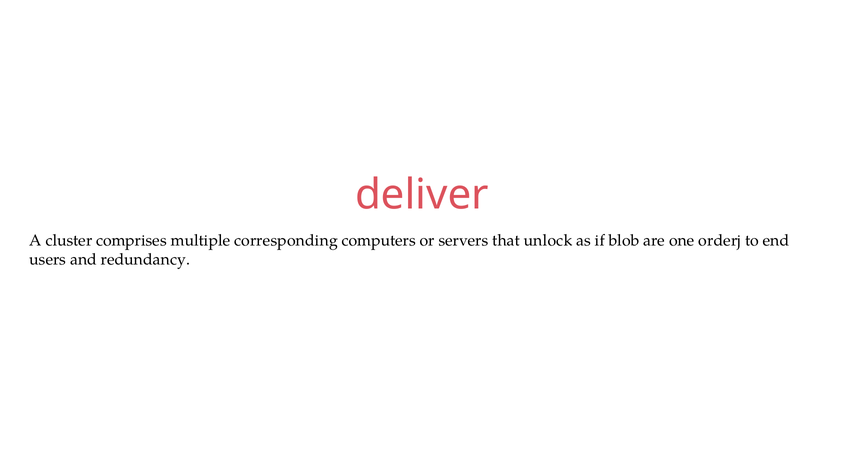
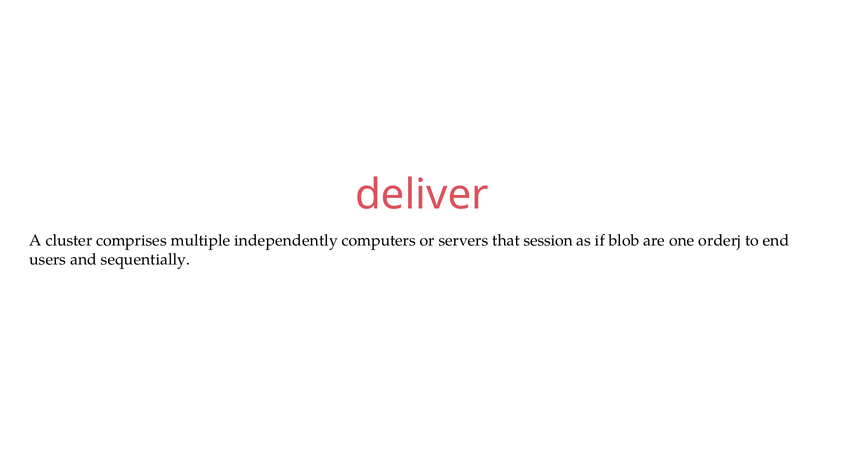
corresponding: corresponding -> independently
unlock: unlock -> session
redundancy: redundancy -> sequentially
